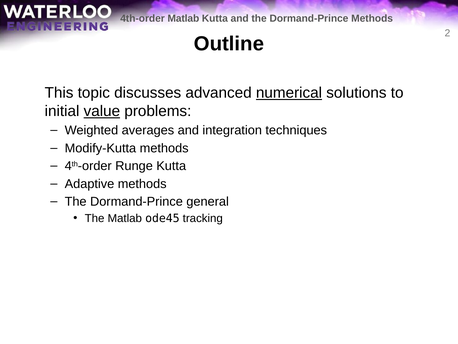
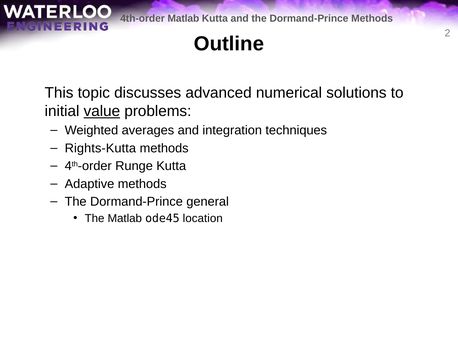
numerical underline: present -> none
Modify-Kutta: Modify-Kutta -> Rights-Kutta
tracking: tracking -> location
